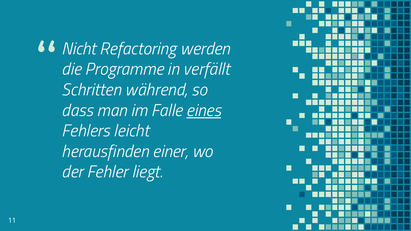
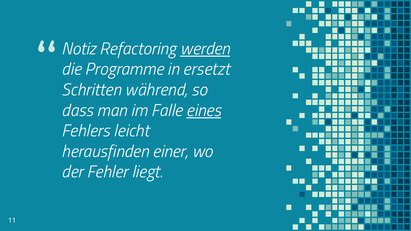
Nicht: Nicht -> Notiz
werden underline: none -> present
verfällt: verfällt -> ersetzt
